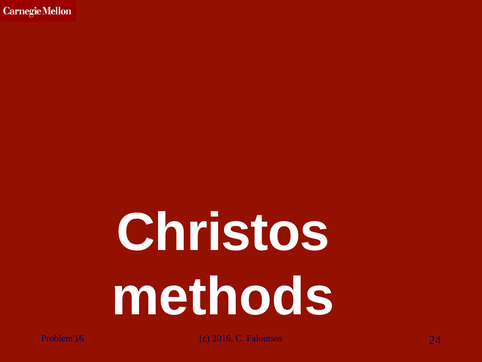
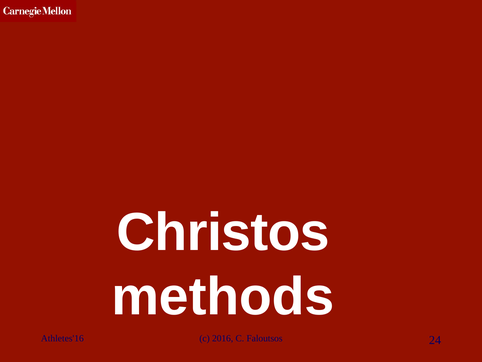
Problem'16: Problem'16 -> Athletes'16
